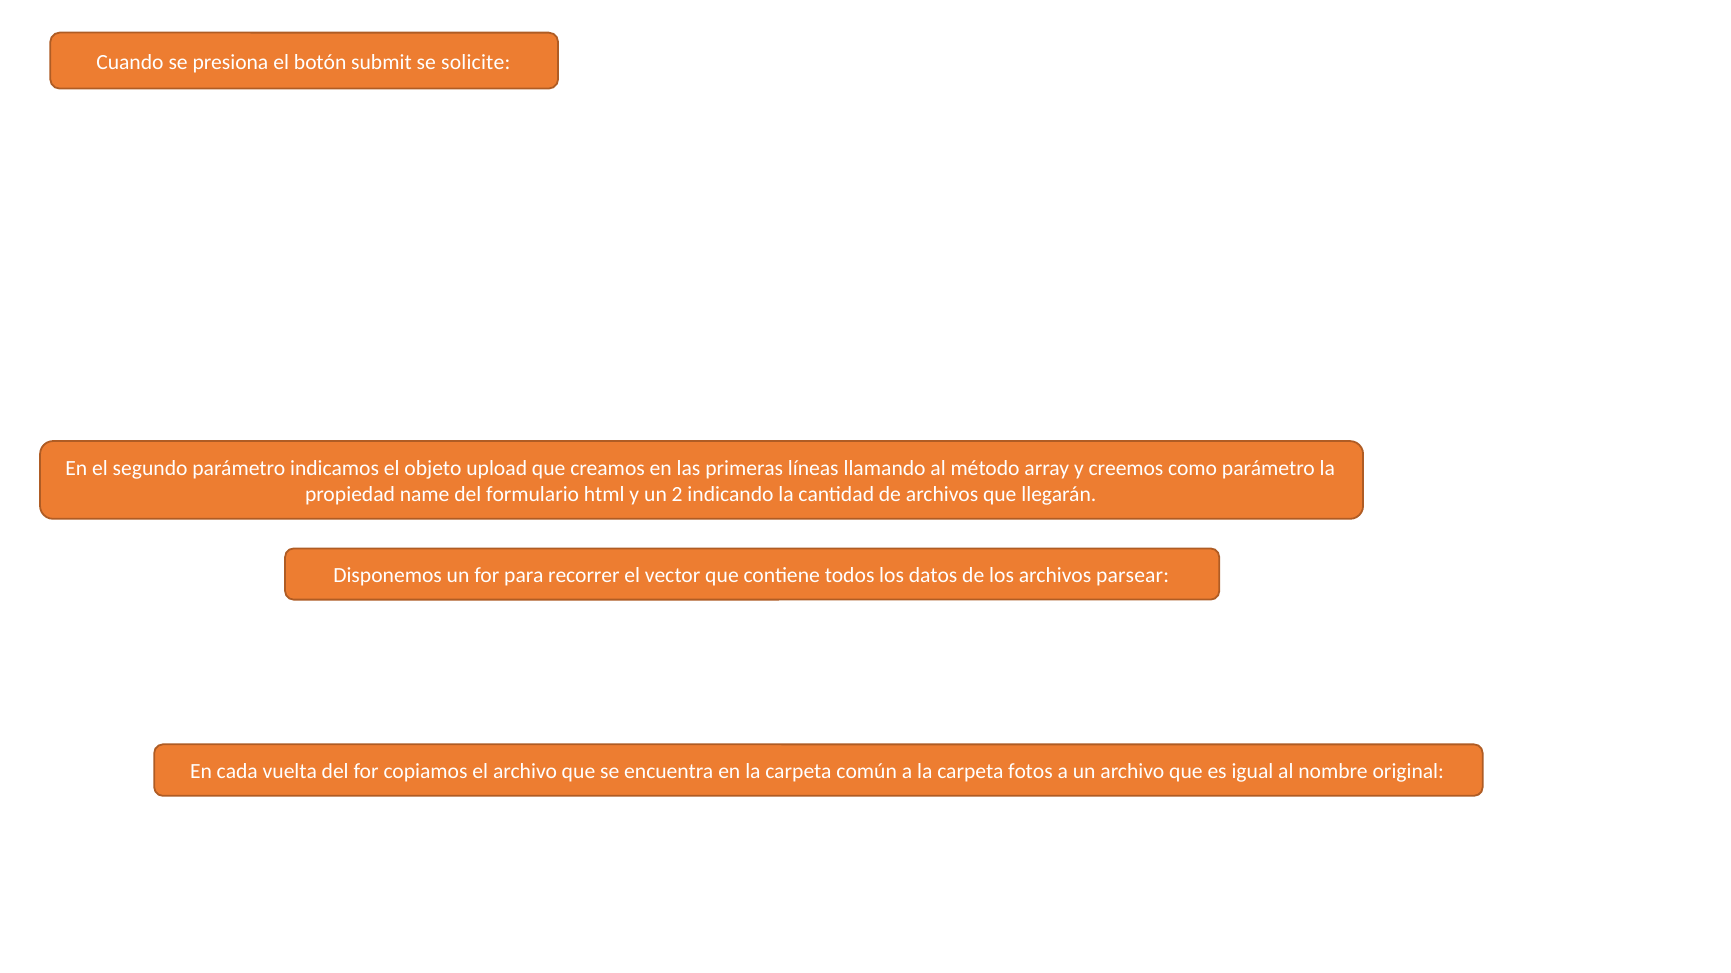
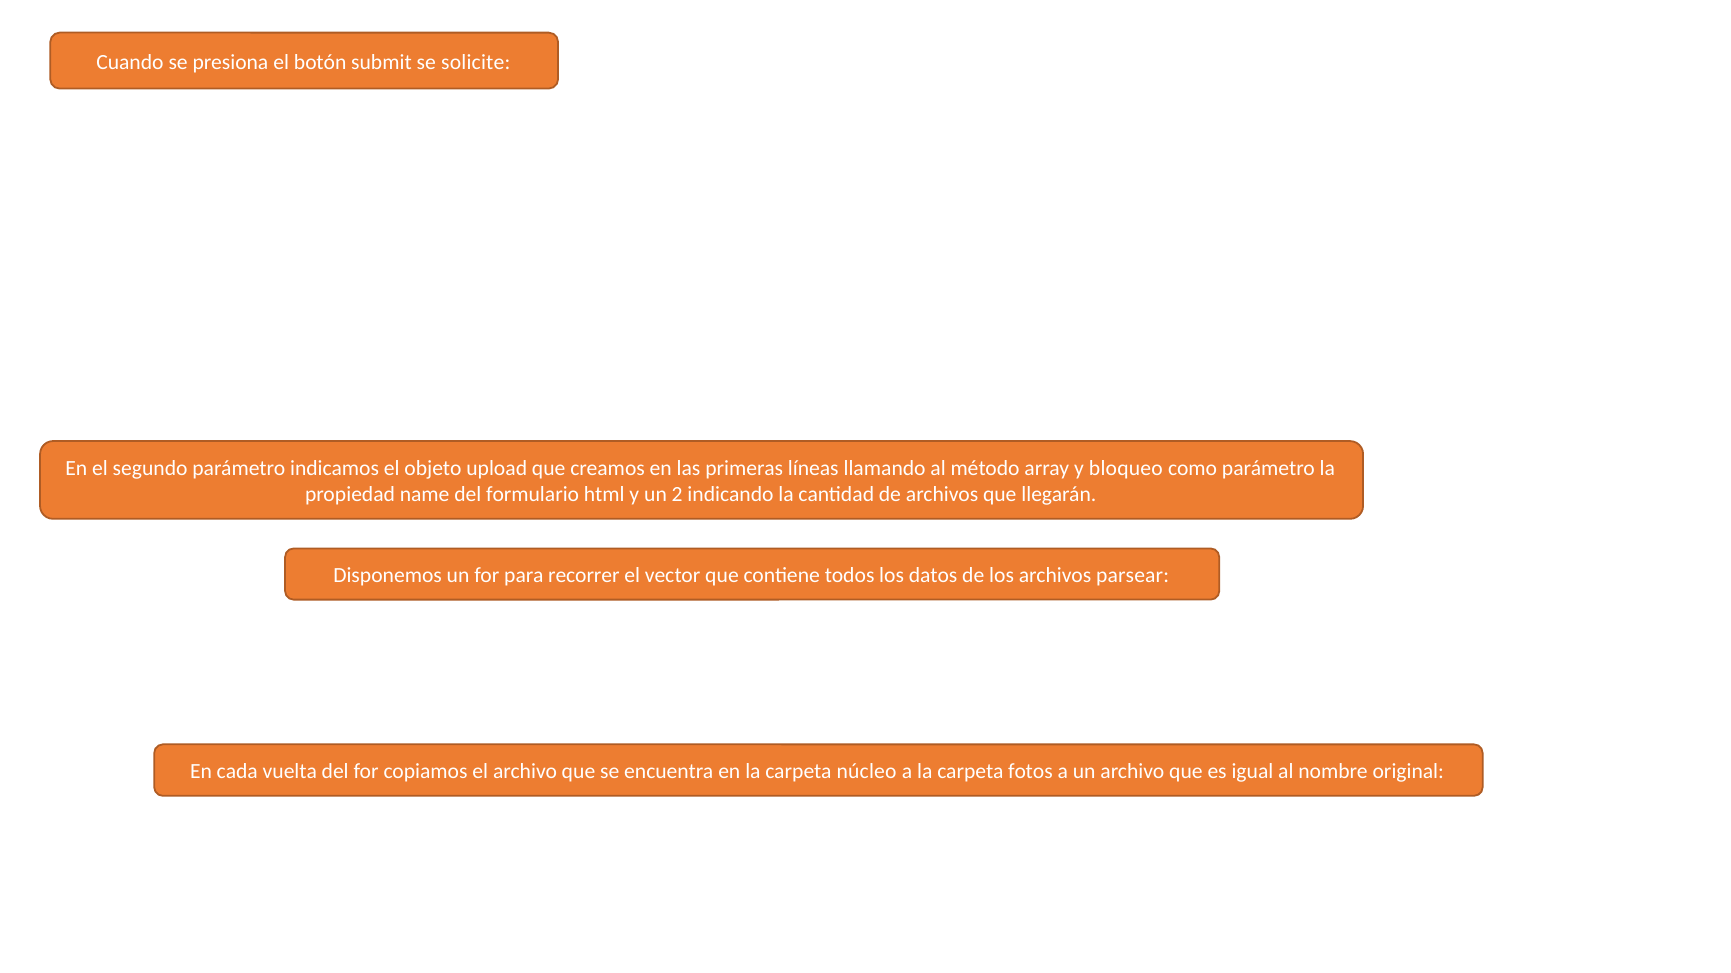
creemos: creemos -> bloqueo
común: común -> núcleo
